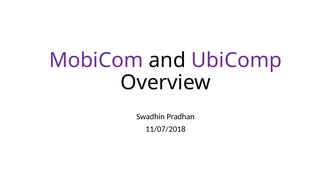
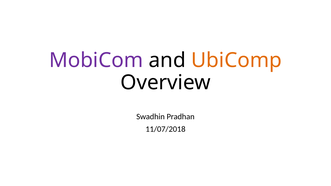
UbiComp colour: purple -> orange
